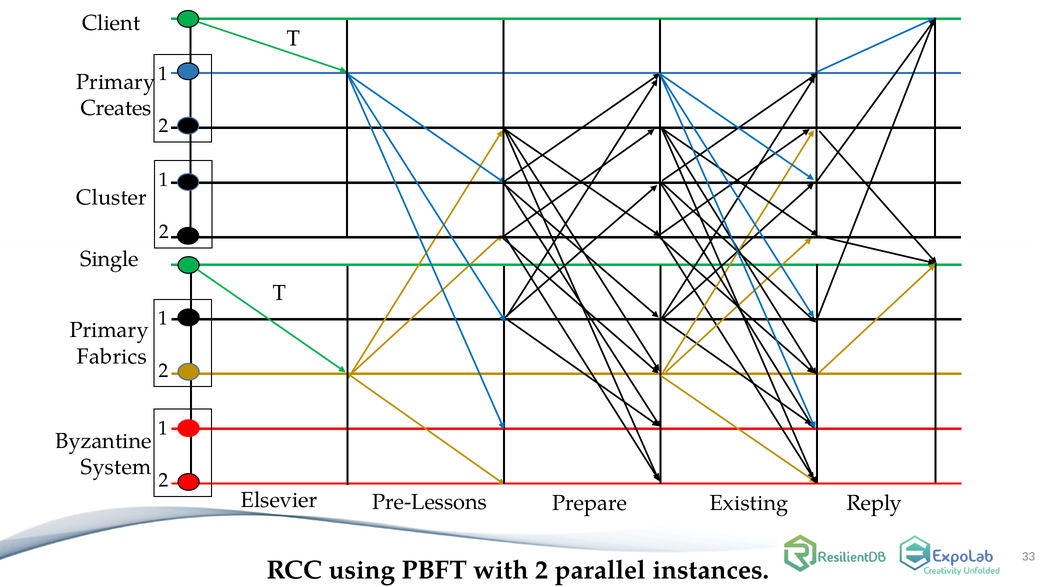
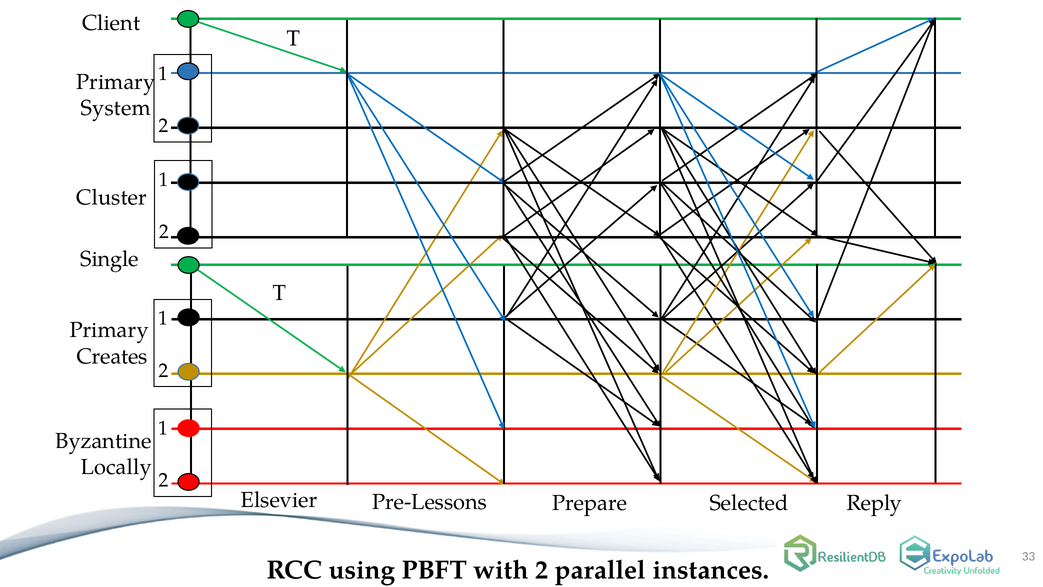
Creates: Creates -> System
Fabrics: Fabrics -> Creates
System: System -> Locally
Existing: Existing -> Selected
